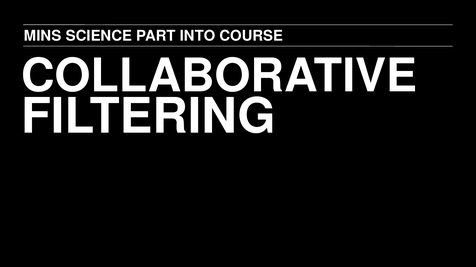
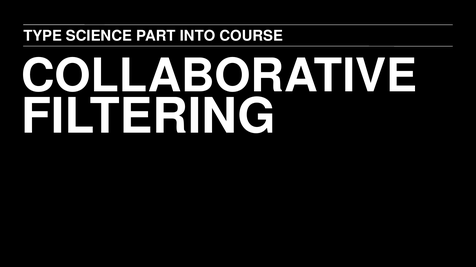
MINS: MINS -> TYPE
